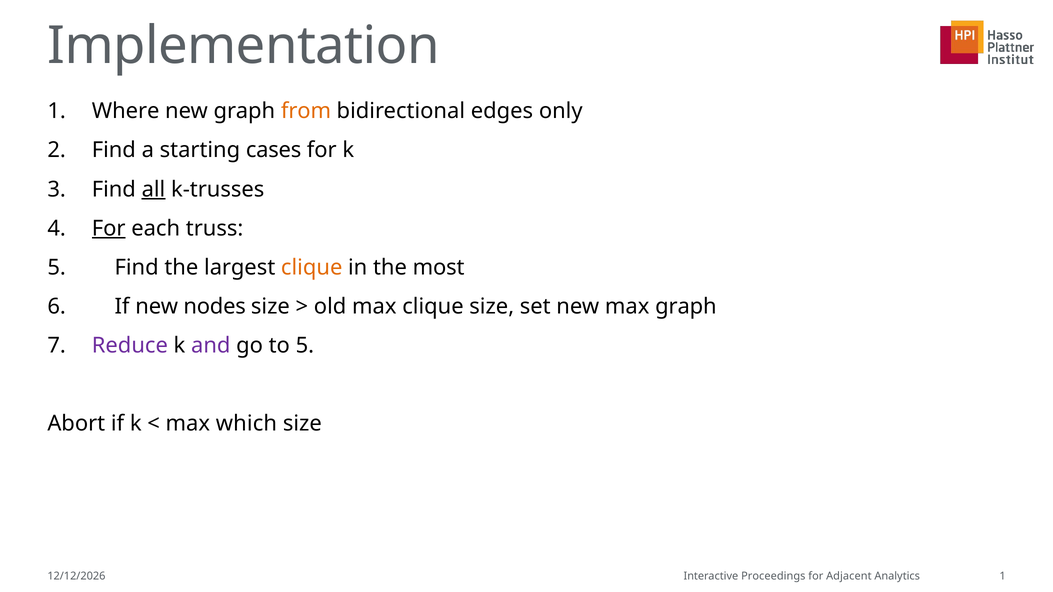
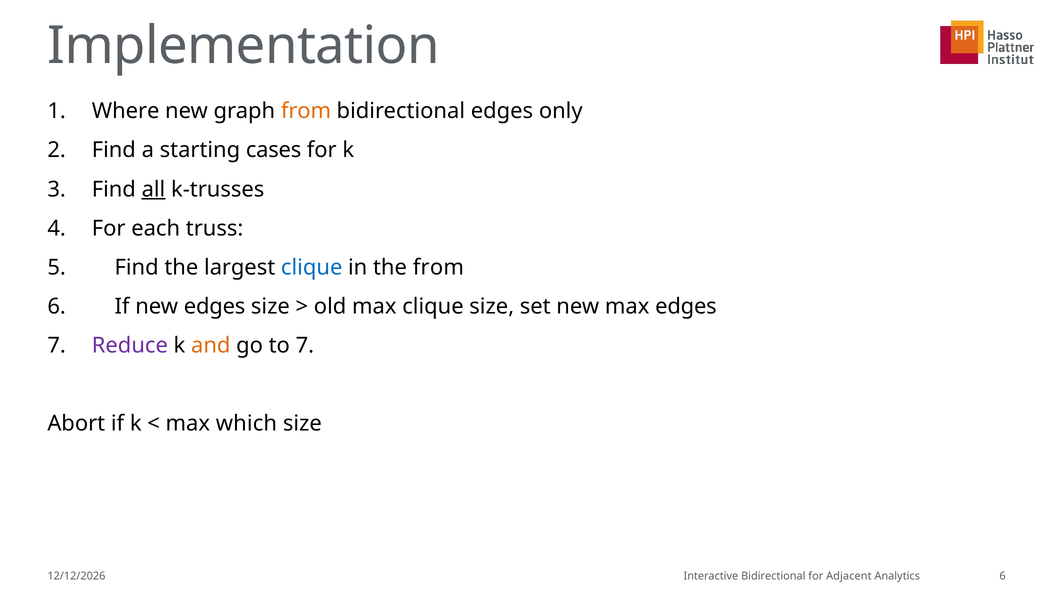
For at (109, 228) underline: present -> none
clique at (312, 267) colour: orange -> blue
the most: most -> from
new nodes: nodes -> edges
max graph: graph -> edges
and colour: purple -> orange
to 5: 5 -> 7
Interactive Proceedings: Proceedings -> Bidirectional
Analytics 1: 1 -> 6
